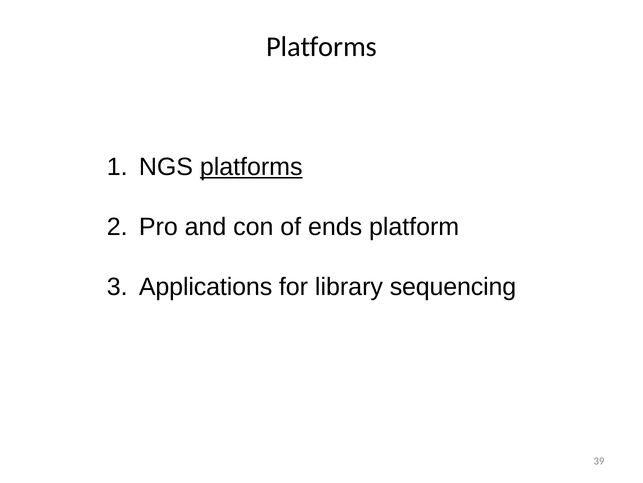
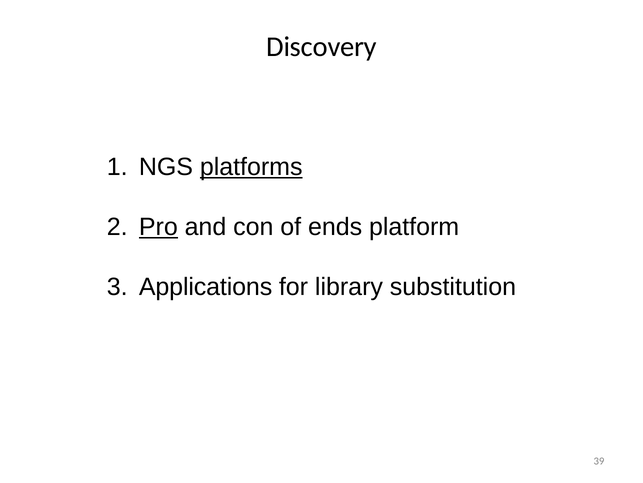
Platforms at (322, 47): Platforms -> Discovery
Pro underline: none -> present
sequencing: sequencing -> substitution
